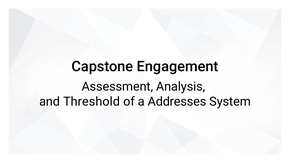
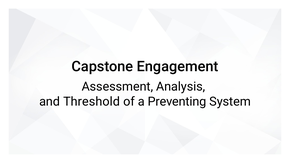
Addresses: Addresses -> Preventing
